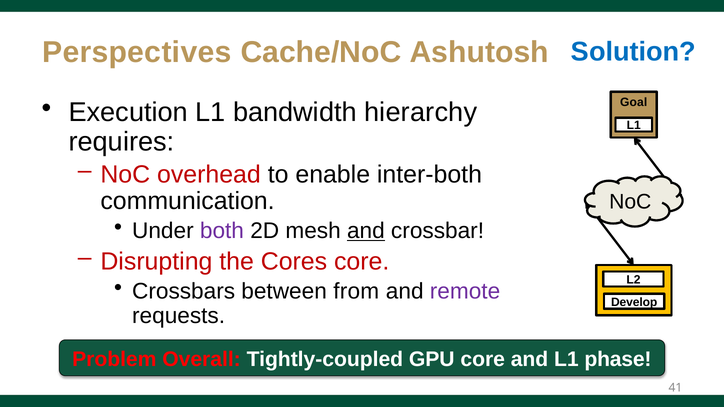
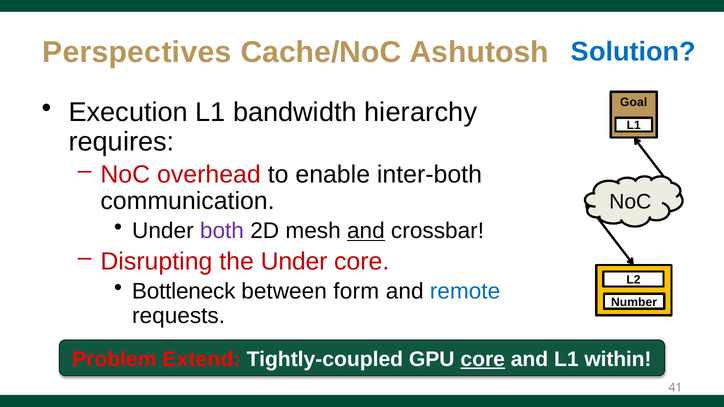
the Cores: Cores -> Under
Crossbars: Crossbars -> Bottleneck
from: from -> form
remote colour: purple -> blue
Develop: Develop -> Number
Overall: Overall -> Extend
core at (483, 359) underline: none -> present
phase: phase -> within
